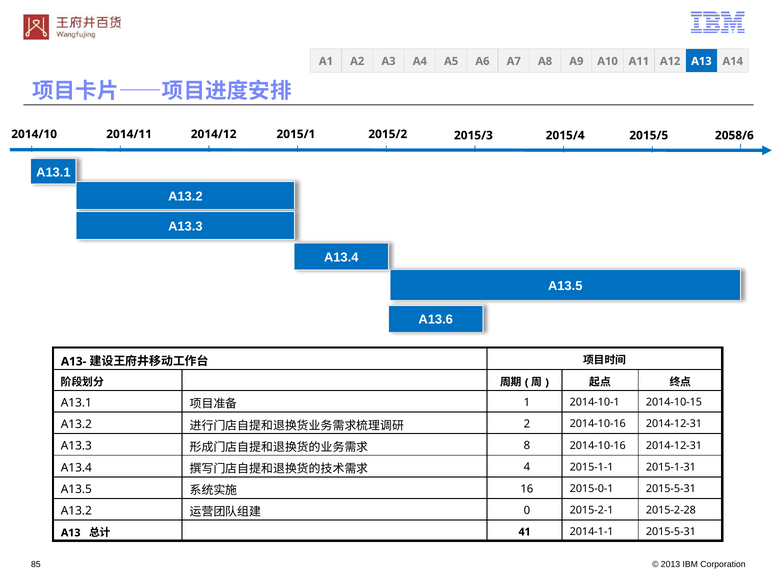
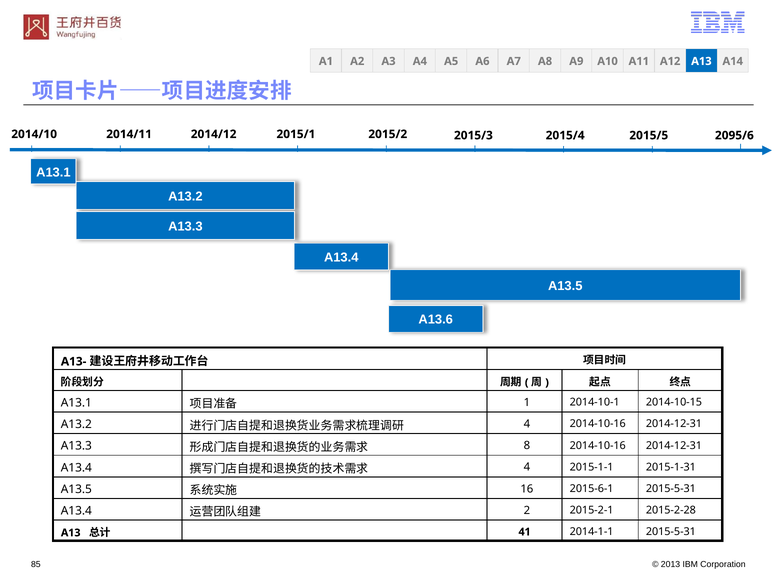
2058/6: 2058/6 -> 2095/6
2 at (527, 425): 2 -> 4
2015-0-1: 2015-0-1 -> 2015-6-1
A13.2 at (76, 512): A13.2 -> A13.4
0: 0 -> 2
